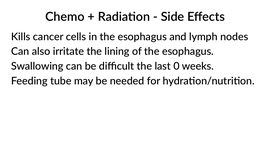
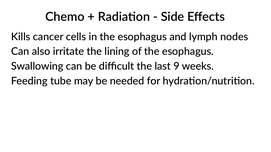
0: 0 -> 9
